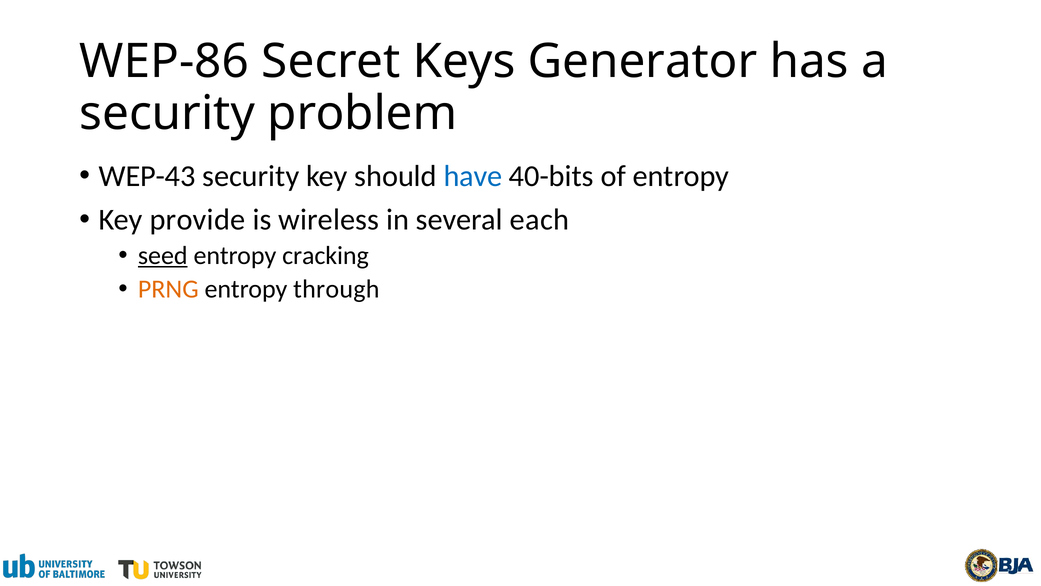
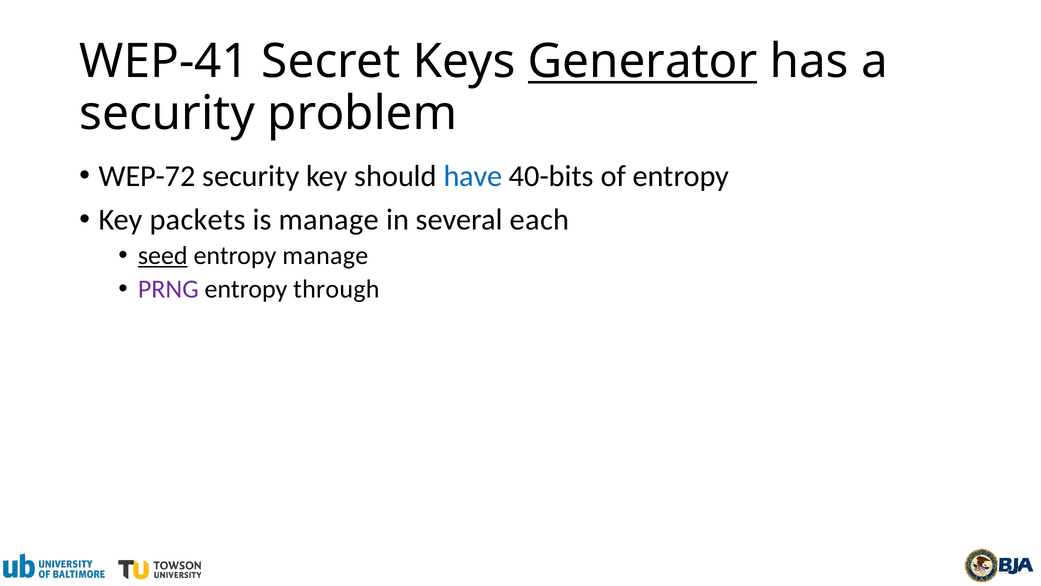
WEP-86: WEP-86 -> WEP-41
Generator underline: none -> present
WEP-43: WEP-43 -> WEP-72
provide: provide -> packets
is wireless: wireless -> manage
entropy cracking: cracking -> manage
PRNG colour: orange -> purple
